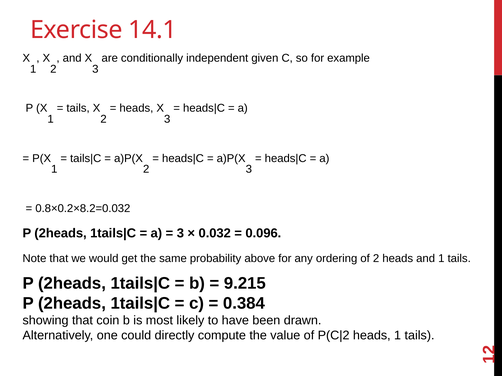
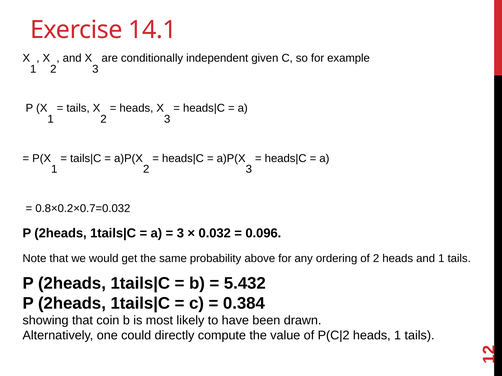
0.8×0.2×8.2=0.032: 0.8×0.2×8.2=0.032 -> 0.8×0.2×0.7=0.032
9.215: 9.215 -> 5.432
